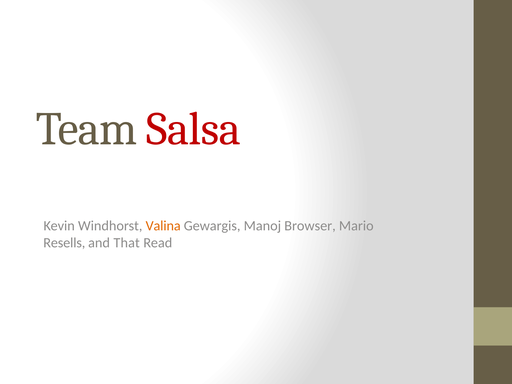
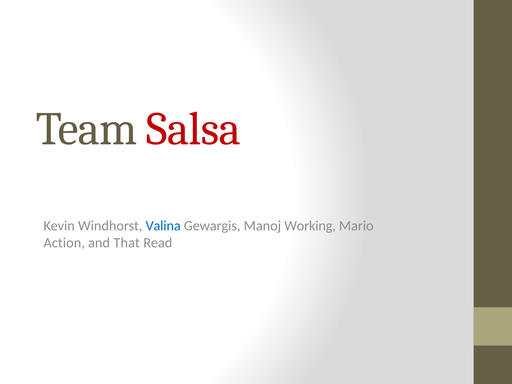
Valina colour: orange -> blue
Browser: Browser -> Working
Resells: Resells -> Action
